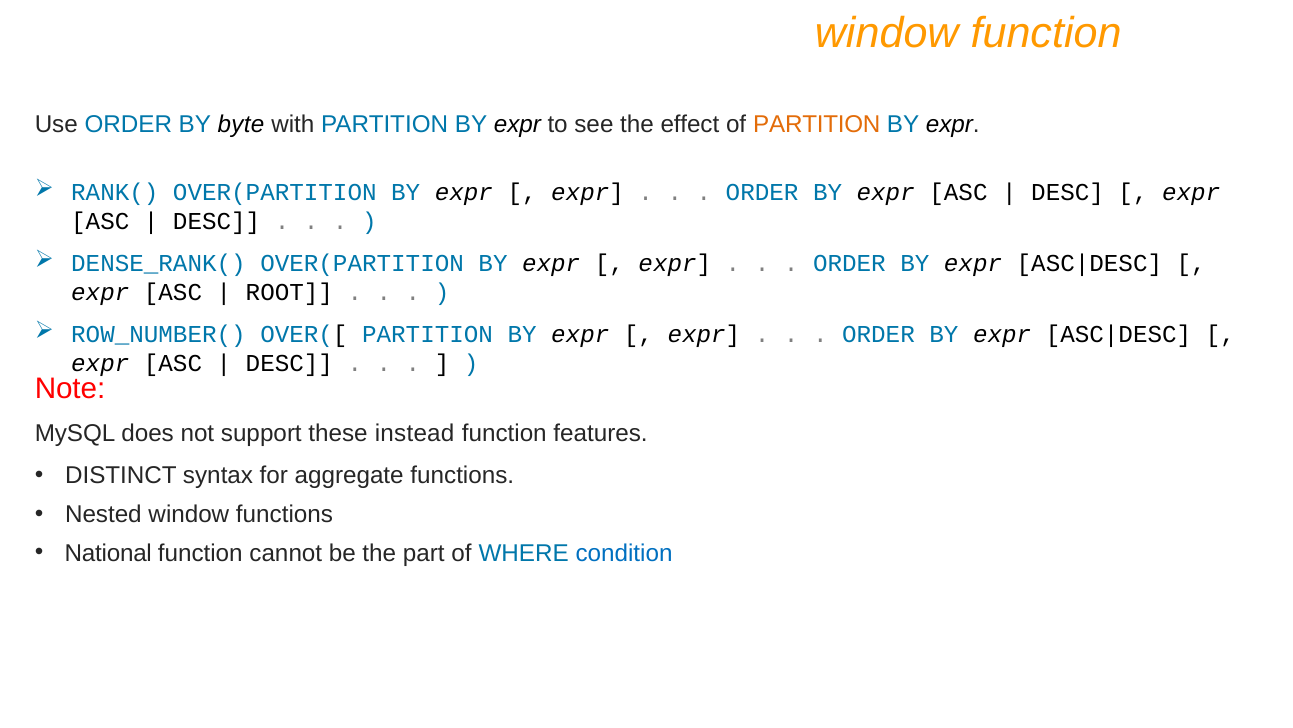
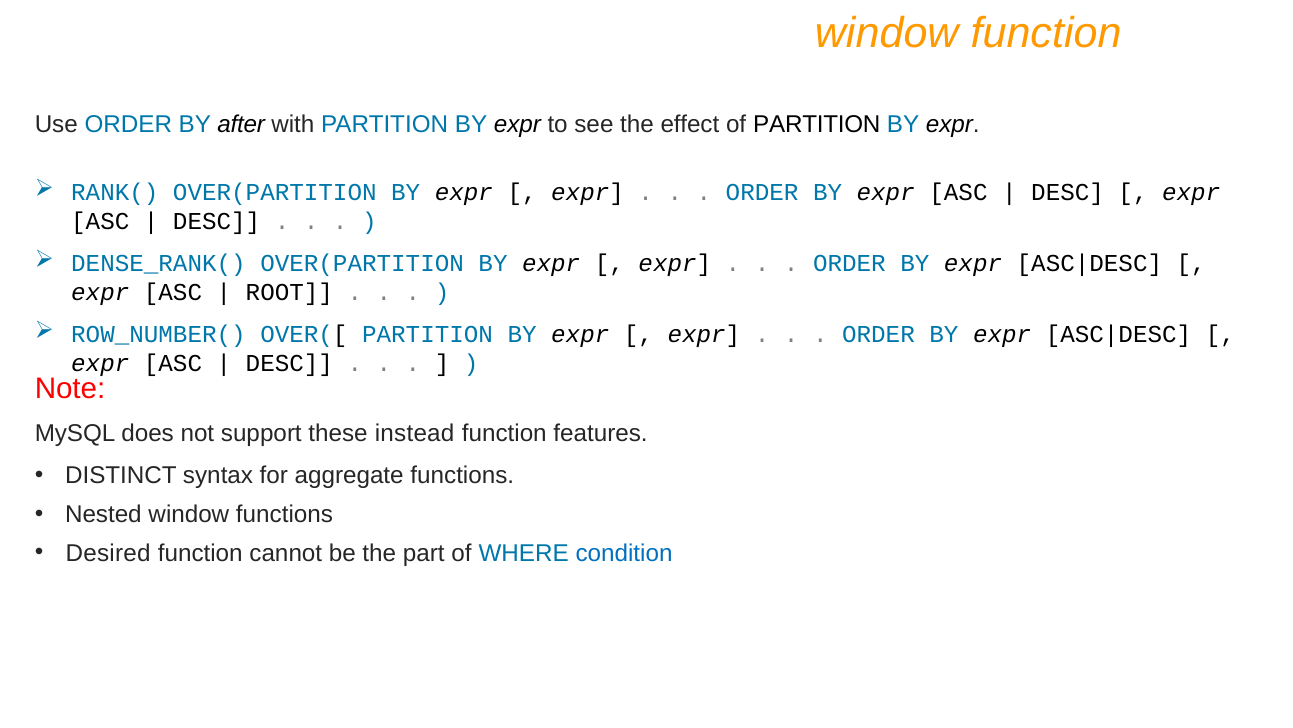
byte: byte -> after
PARTITION at (817, 124) colour: orange -> black
National: National -> Desired
